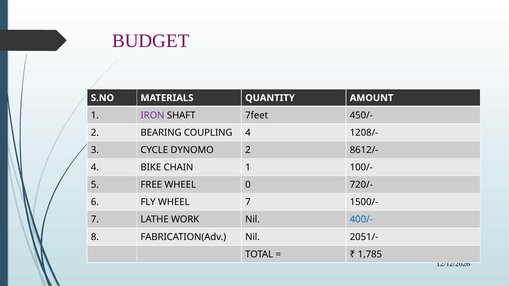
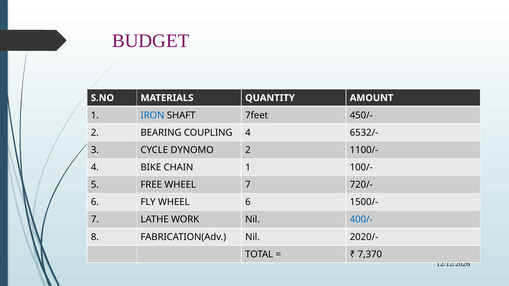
IRON colour: purple -> blue
1208/-: 1208/- -> 6532/-
8612/-: 8612/- -> 1100/-
WHEEL 0: 0 -> 7
WHEEL 7: 7 -> 6
2051/-: 2051/- -> 2020/-
1,785: 1,785 -> 7,370
